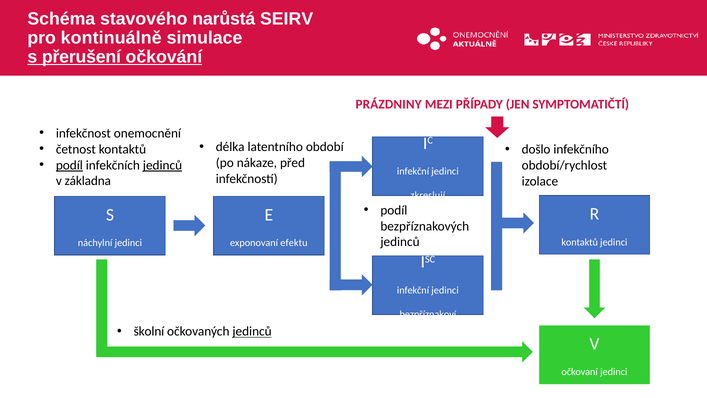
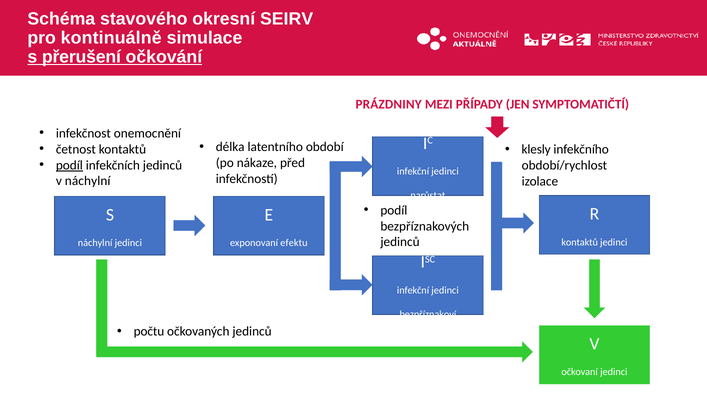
narůstá: narůstá -> okresní
došlo: došlo -> klesly
jedinců at (162, 165) underline: present -> none
v základna: základna -> náchylní
zkreslují: zkreslují -> narůstat
školní: školní -> počtu
jedinců at (252, 331) underline: present -> none
